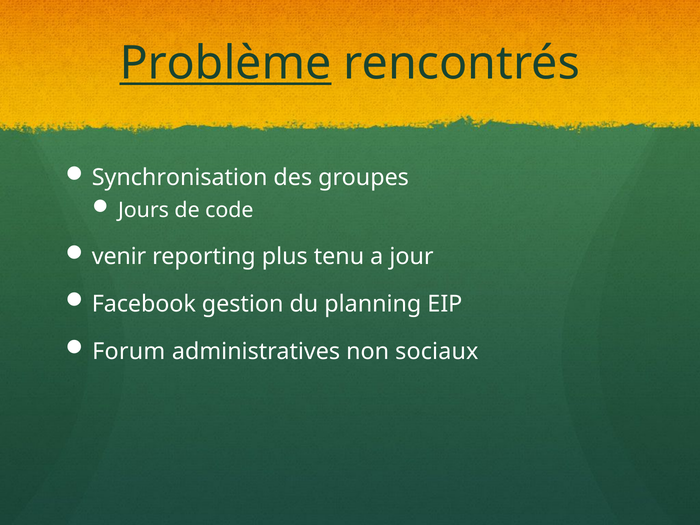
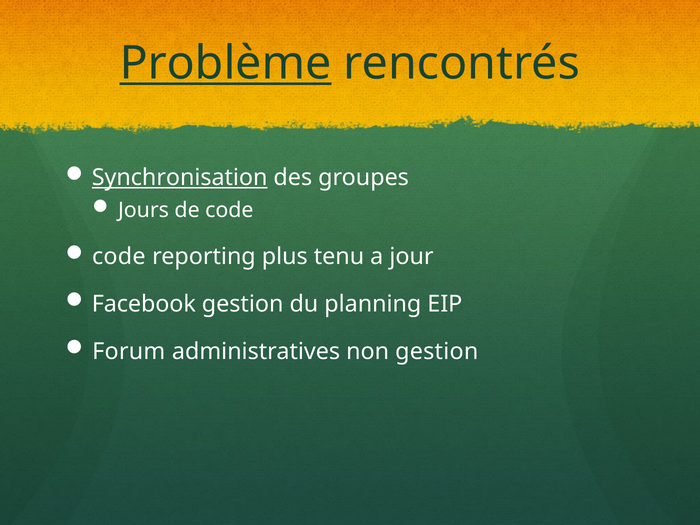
Synchronisation underline: none -> present
venir at (119, 257): venir -> code
non sociaux: sociaux -> gestion
